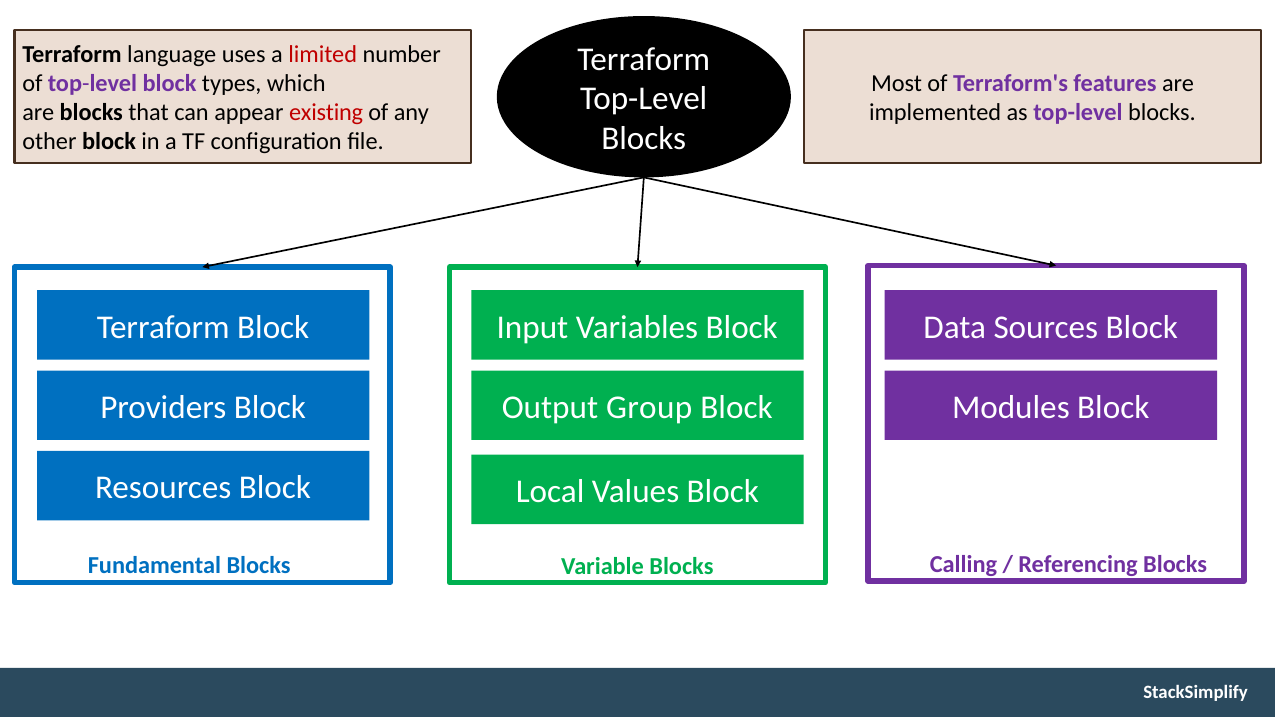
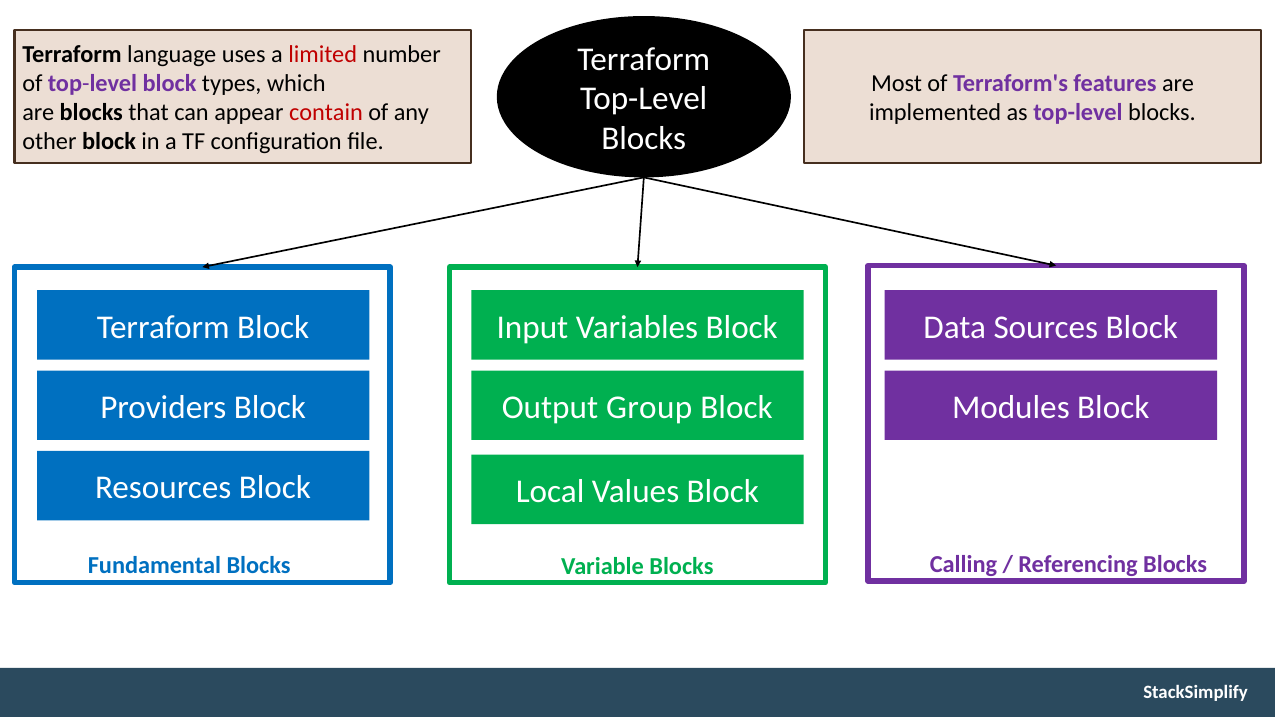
existing: existing -> contain
